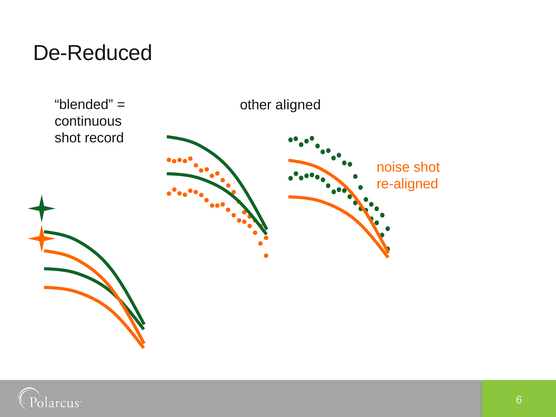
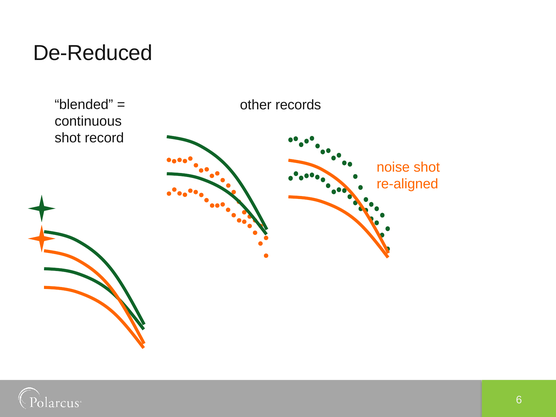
aligned: aligned -> records
